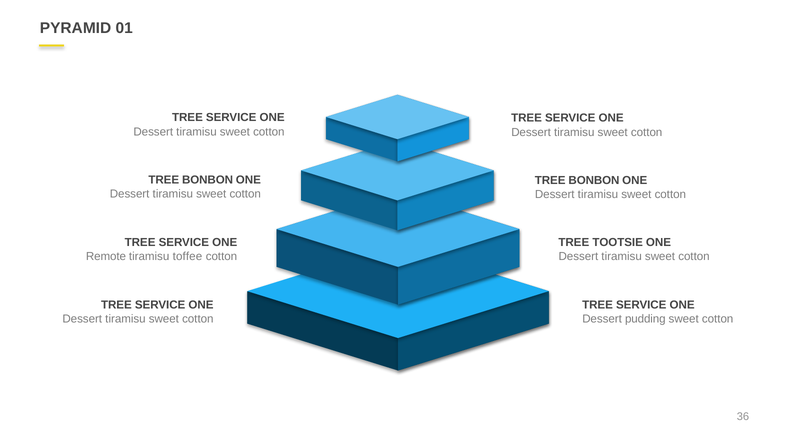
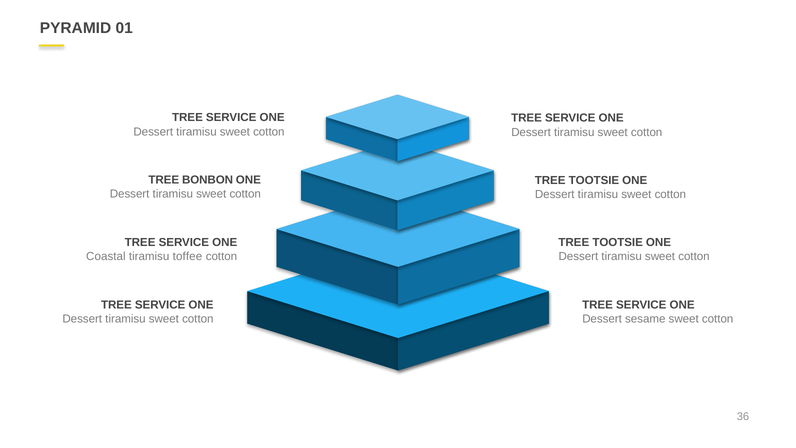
BONBON at (594, 180): BONBON -> TOOTSIE
Remote: Remote -> Coastal
pudding: pudding -> sesame
